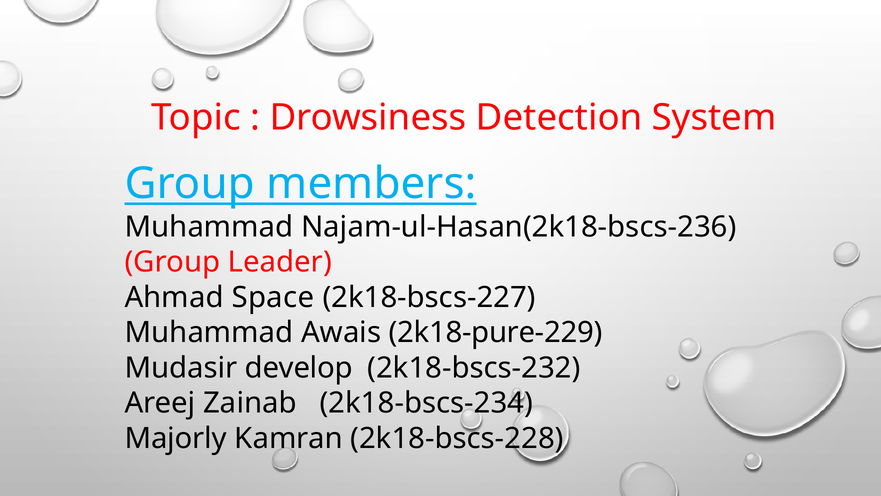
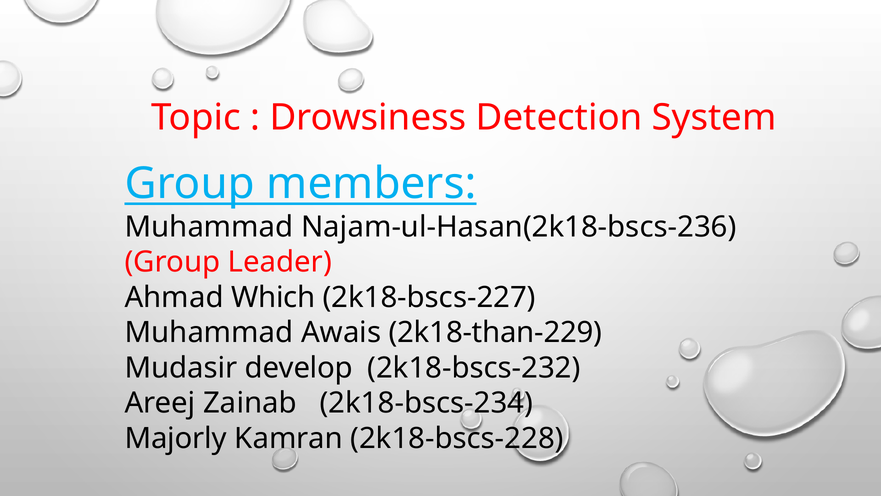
Space: Space -> Which
2k18-pure-229: 2k18-pure-229 -> 2k18-than-229
